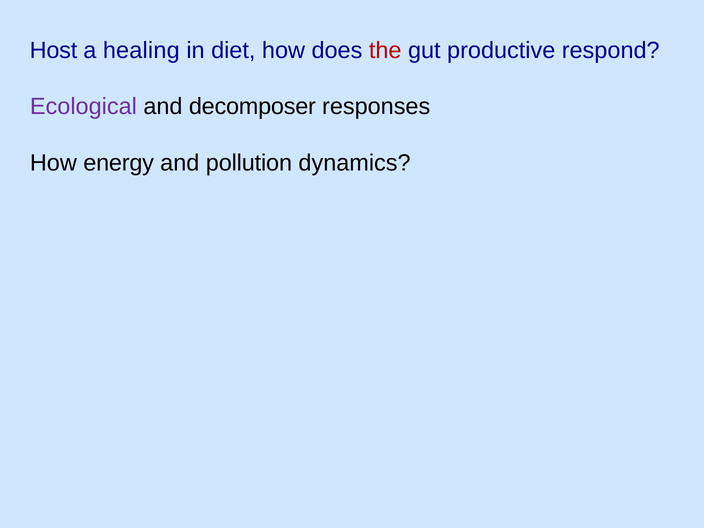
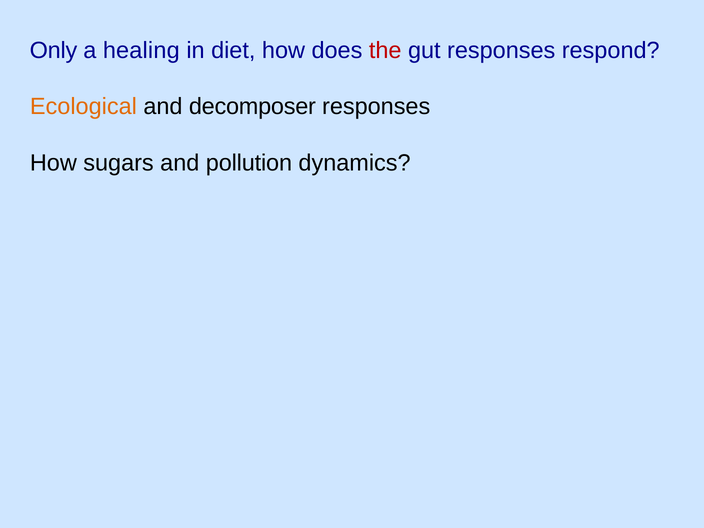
Host: Host -> Only
gut productive: productive -> responses
Ecological colour: purple -> orange
energy: energy -> sugars
